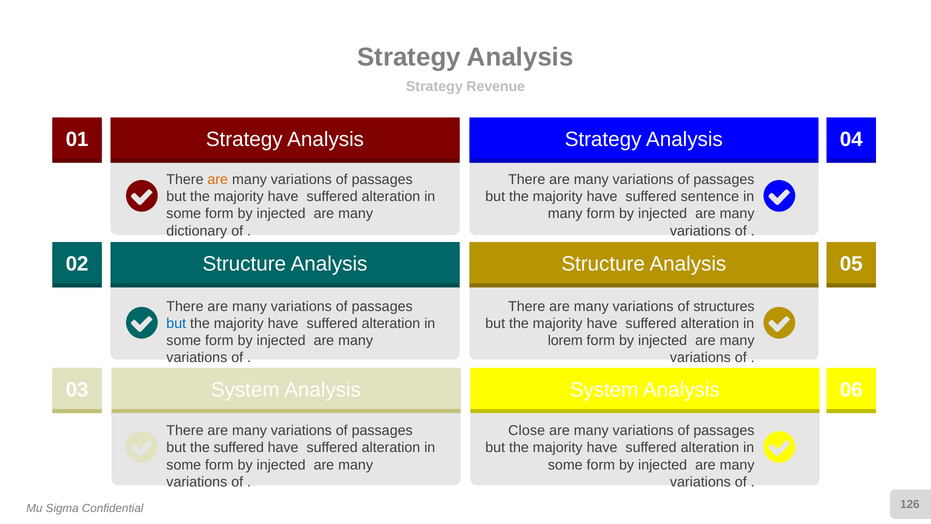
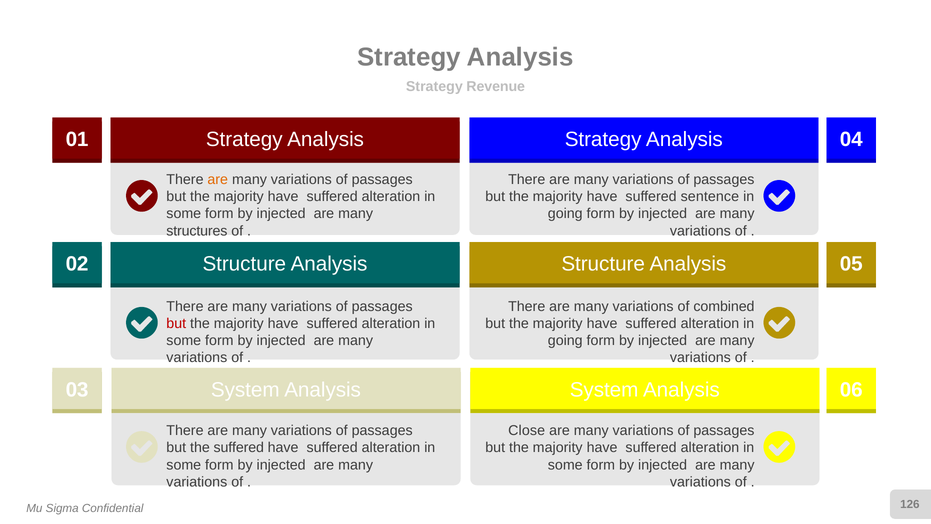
many at (565, 214): many -> going
dictionary: dictionary -> structures
structures: structures -> combined
but at (176, 323) colour: blue -> red
lorem at (565, 340): lorem -> going
